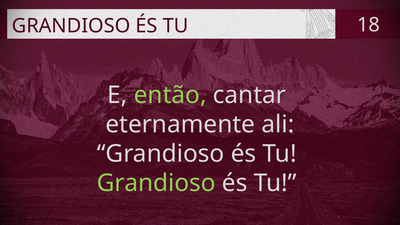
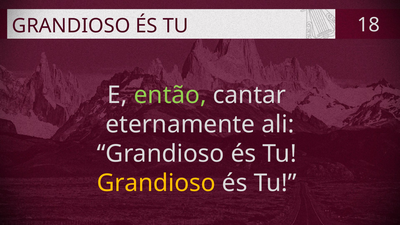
Grandioso at (156, 183) colour: light green -> yellow
